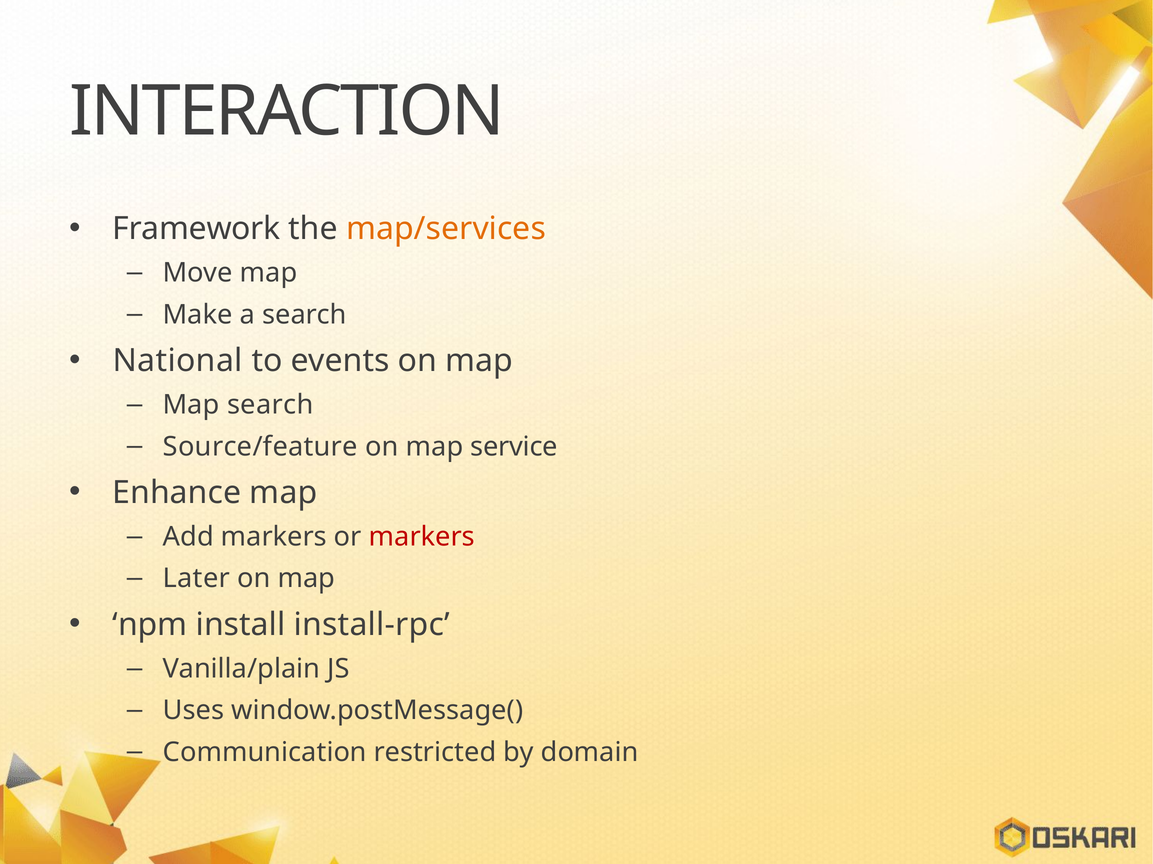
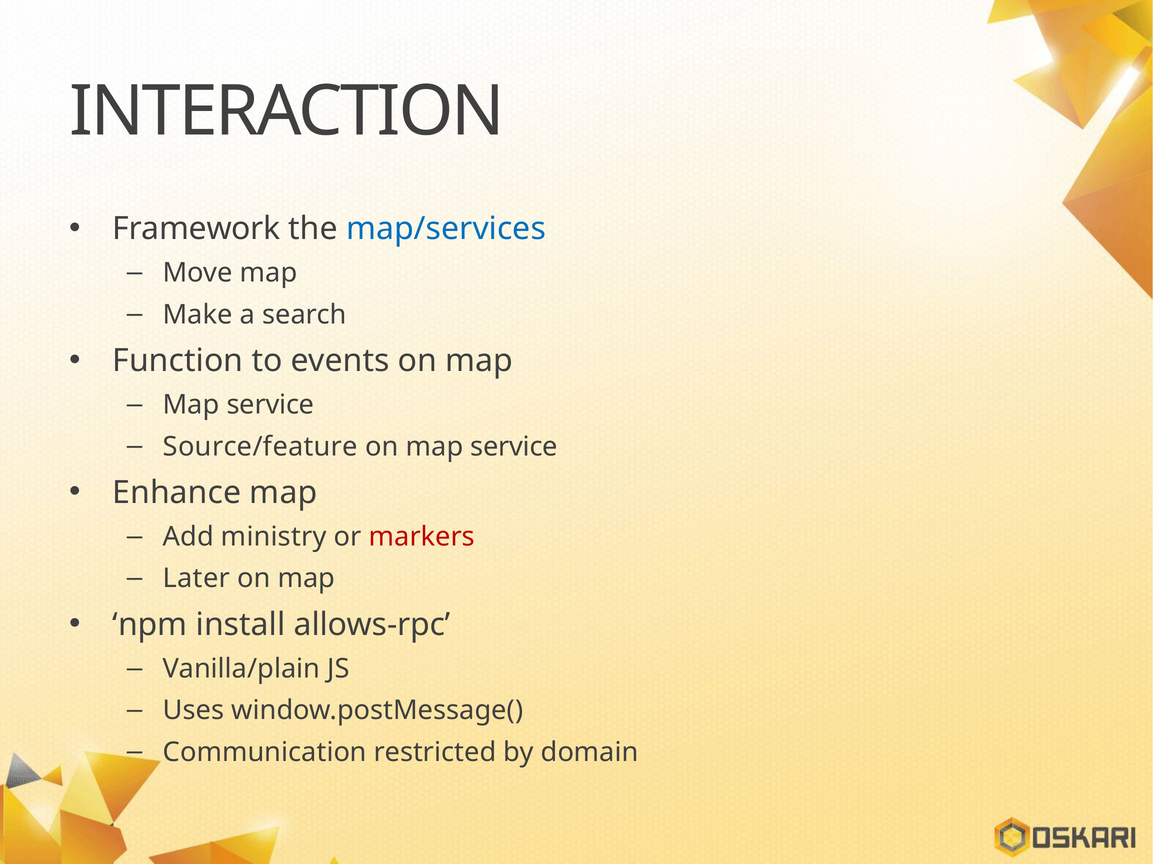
map/services colour: orange -> blue
National: National -> Function
search at (270, 405): search -> service
Add markers: markers -> ministry
install-rpc: install-rpc -> allows-rpc
